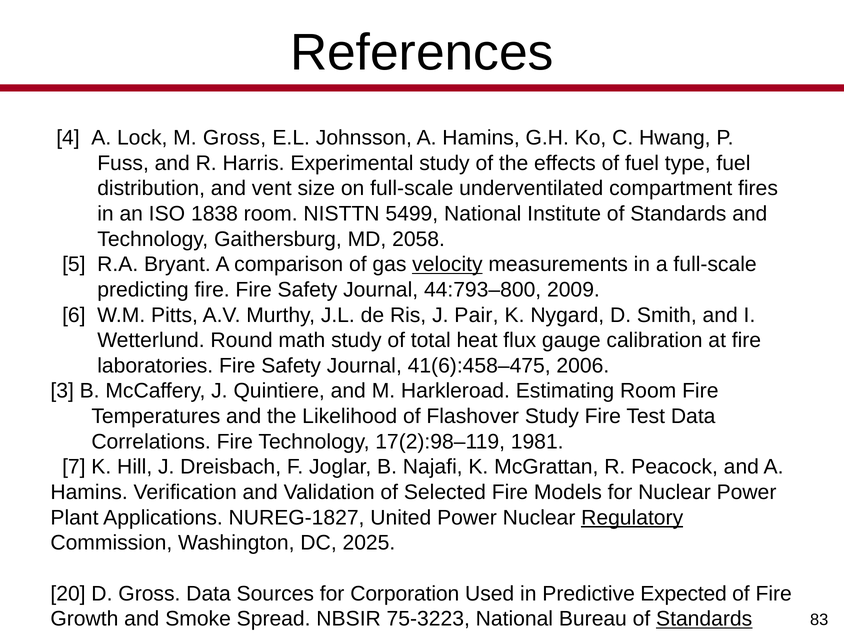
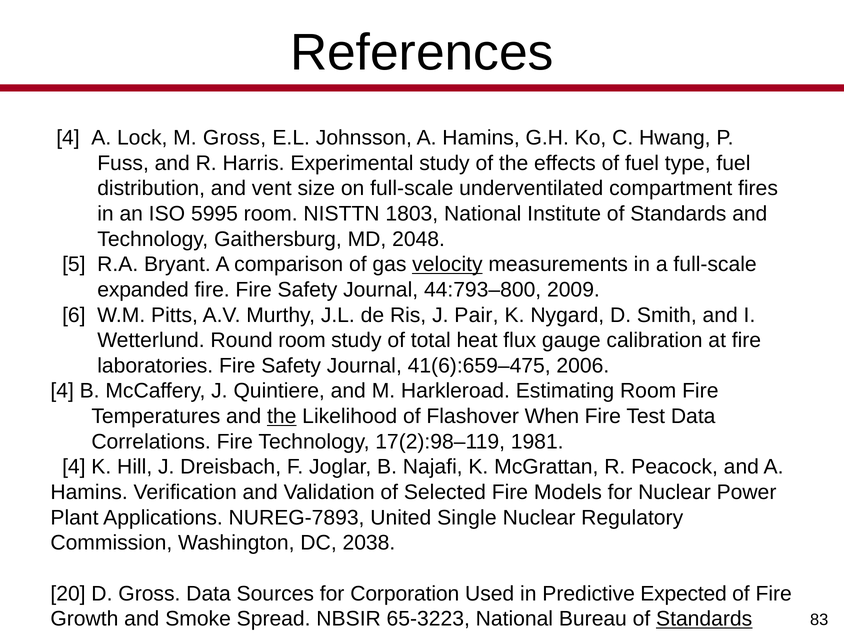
1838: 1838 -> 5995
5499: 5499 -> 1803
2058: 2058 -> 2048
predicting: predicting -> expanded
Round math: math -> room
41(6):458–475: 41(6):458–475 -> 41(6):659–475
3 at (62, 391): 3 -> 4
the at (282, 416) underline: none -> present
Flashover Study: Study -> When
7 at (74, 467): 7 -> 4
NUREG-1827: NUREG-1827 -> NUREG-7893
United Power: Power -> Single
Regulatory underline: present -> none
2025: 2025 -> 2038
75-3223: 75-3223 -> 65-3223
